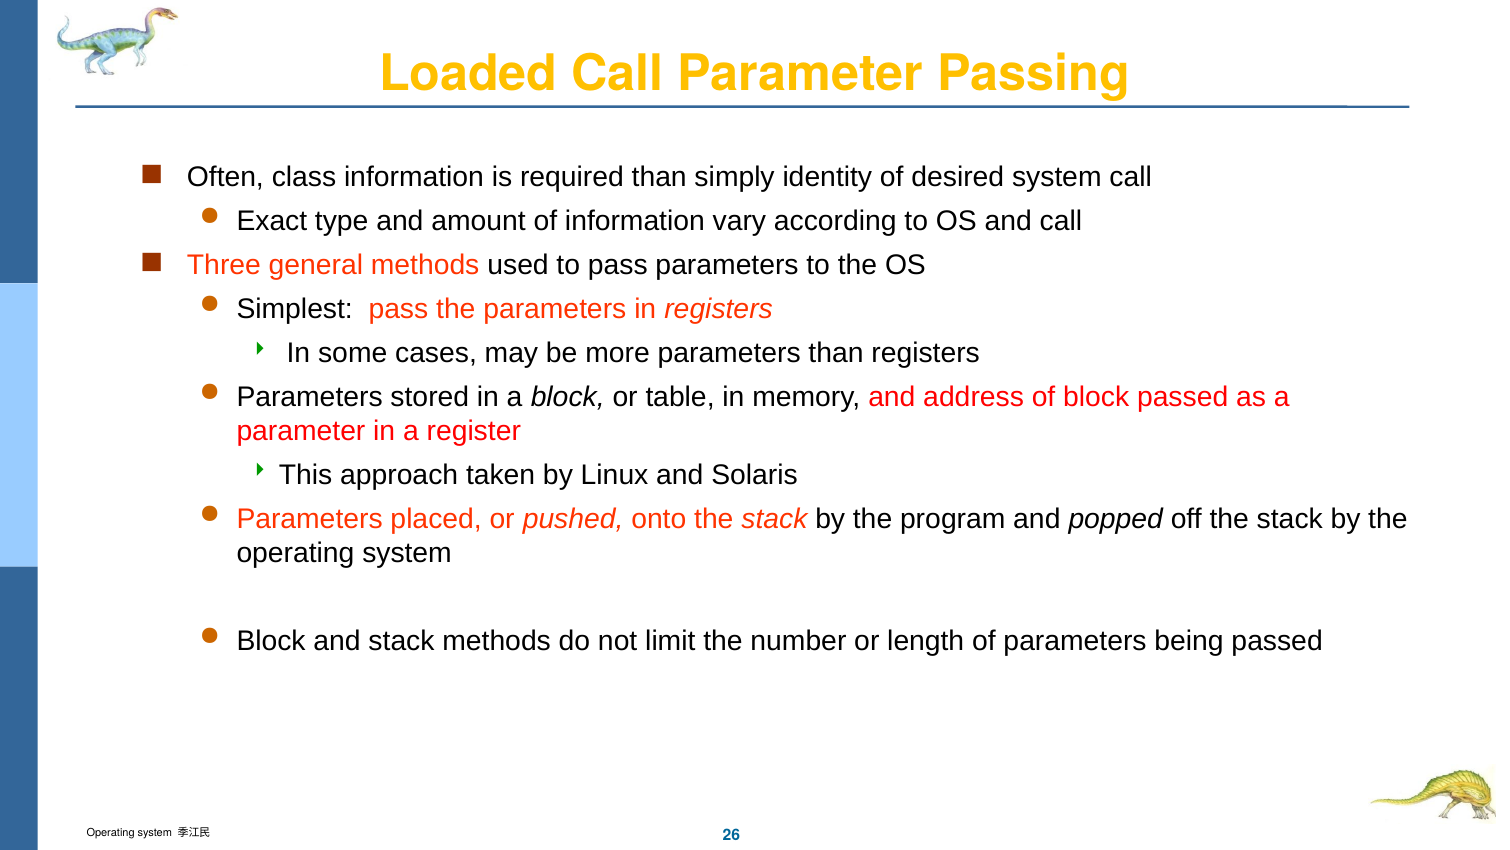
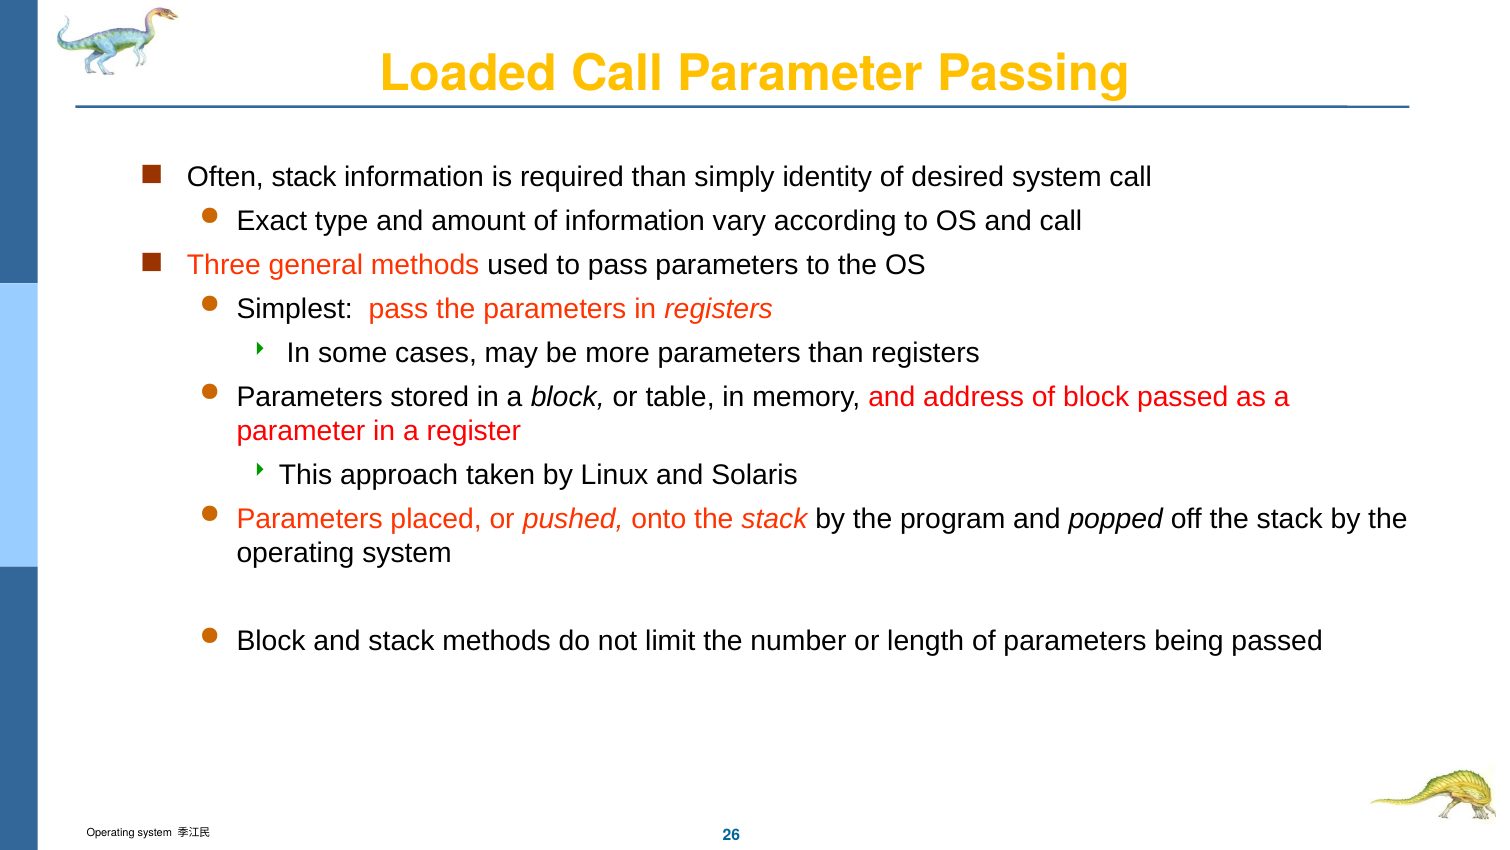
Often class: class -> stack
